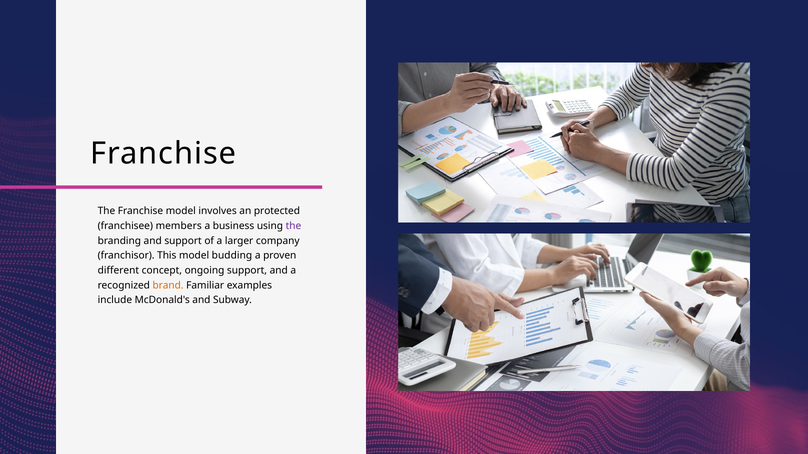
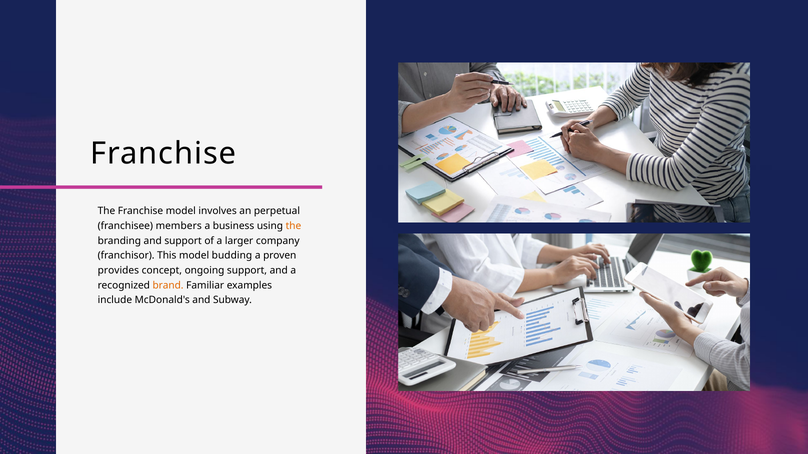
protected: protected -> perpetual
the at (293, 226) colour: purple -> orange
different: different -> provides
